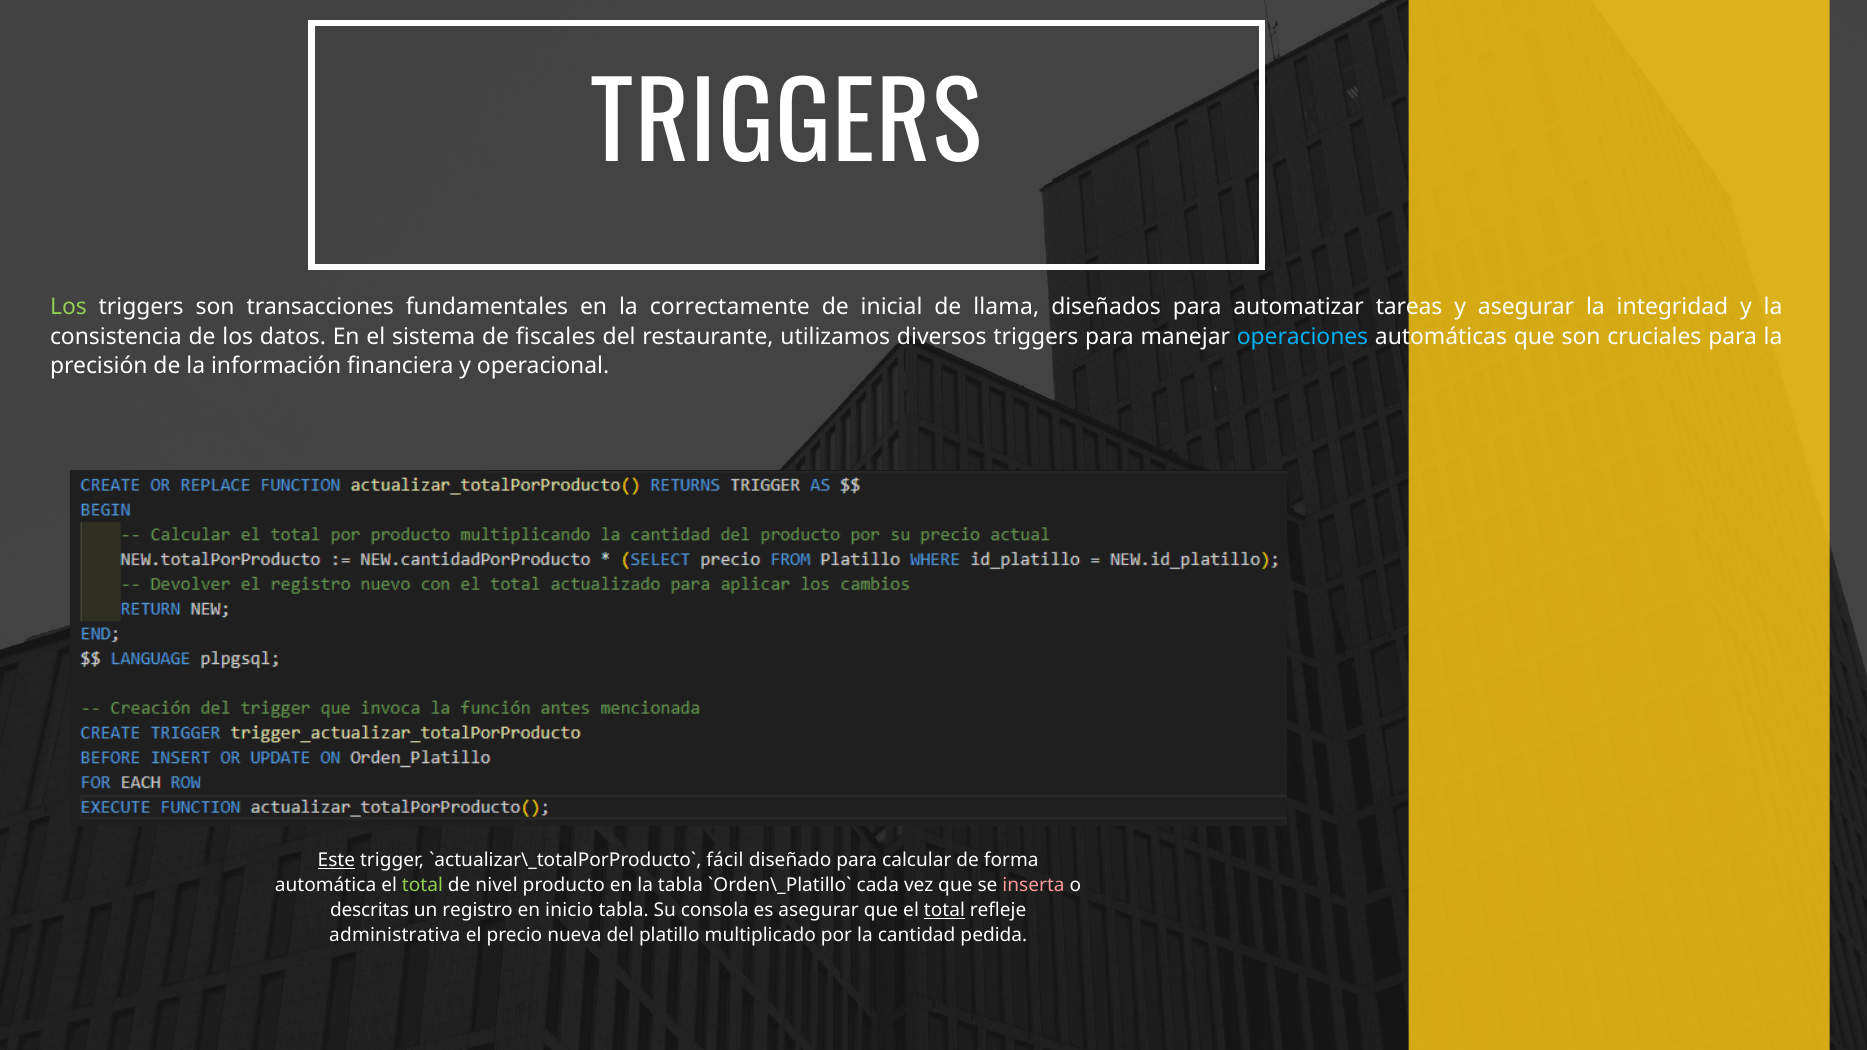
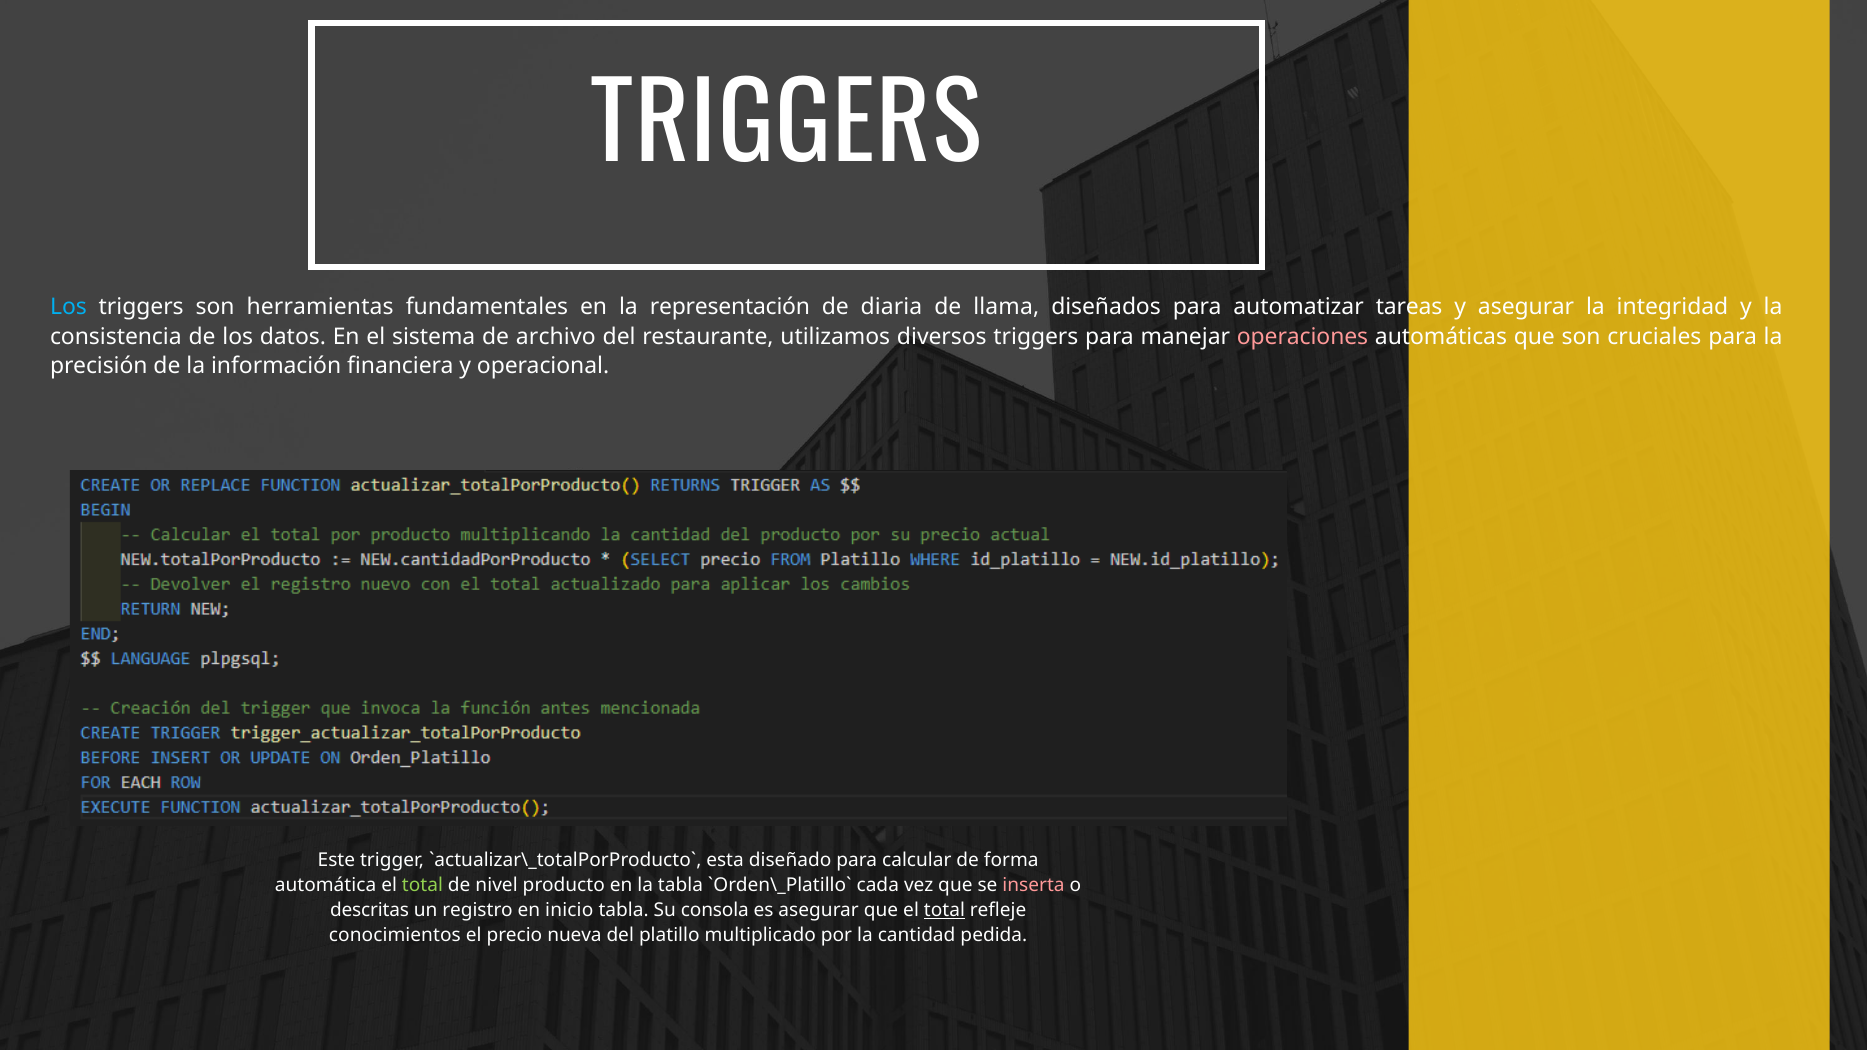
Los at (68, 307) colour: light green -> light blue
transacciones: transacciones -> herramientas
correctamente: correctamente -> representación
inicial: inicial -> diaria
fiscales: fiscales -> archivo
operaciones colour: light blue -> pink
Este underline: present -> none
fácil: fácil -> esta
administrativa: administrativa -> conocimientos
